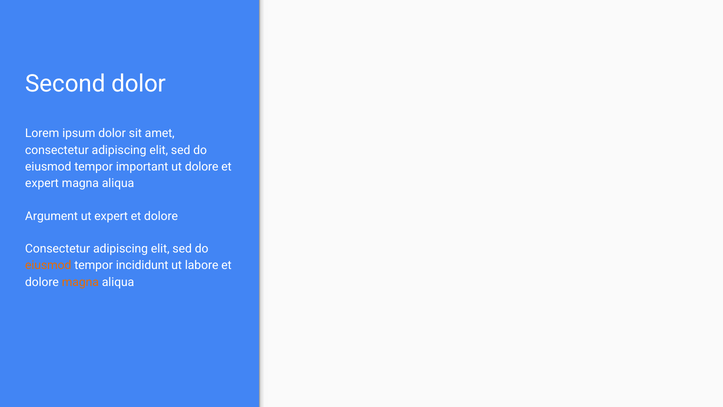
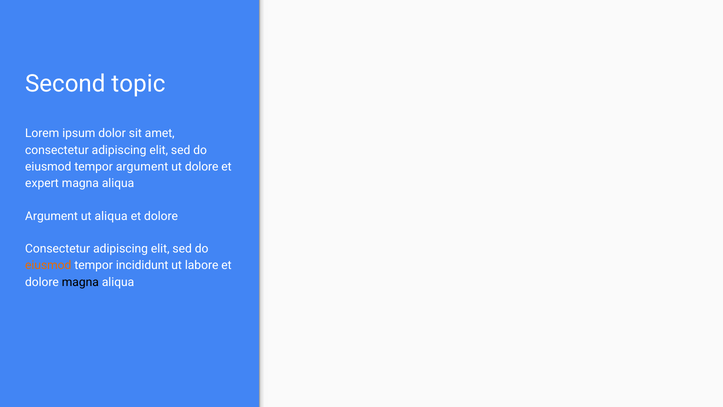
Second dolor: dolor -> topic
tempor important: important -> argument
ut expert: expert -> aliqua
magna at (80, 282) colour: orange -> black
